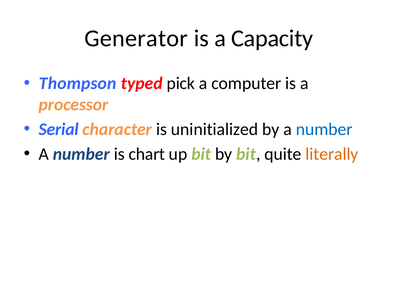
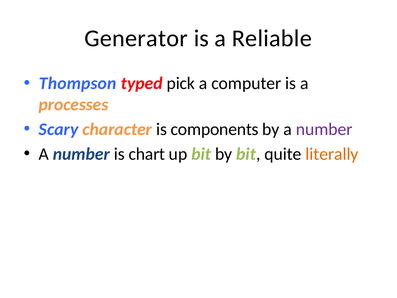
Capacity: Capacity -> Reliable
processor: processor -> processes
Serial: Serial -> Scary
uninitialized: uninitialized -> components
number at (324, 129) colour: blue -> purple
